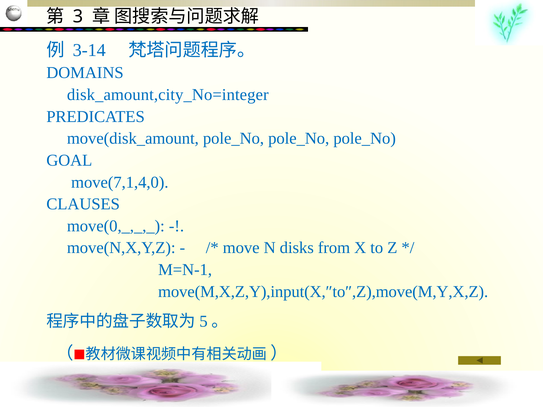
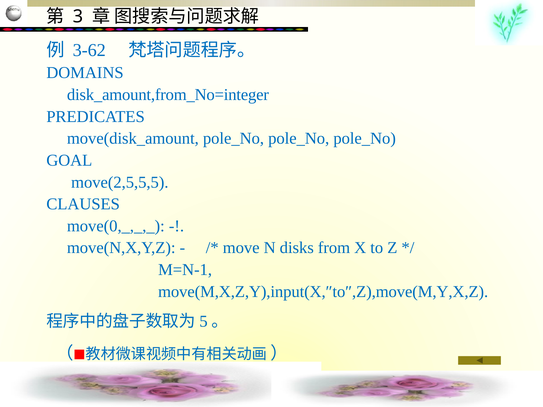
3-14: 3-14 -> 3-62
disk_amount,city_No=integer: disk_amount,city_No=integer -> disk_amount,from_No=integer
move(7,1,4,0: move(7,1,4,0 -> move(2,5,5,5
